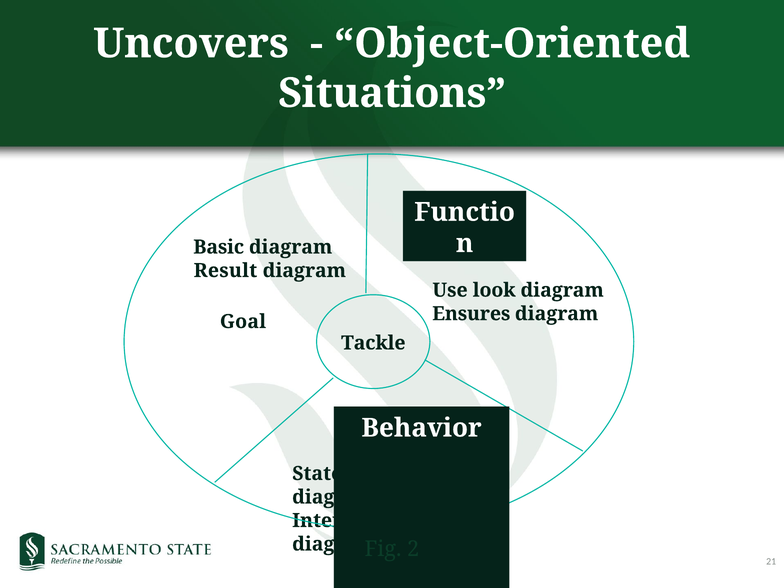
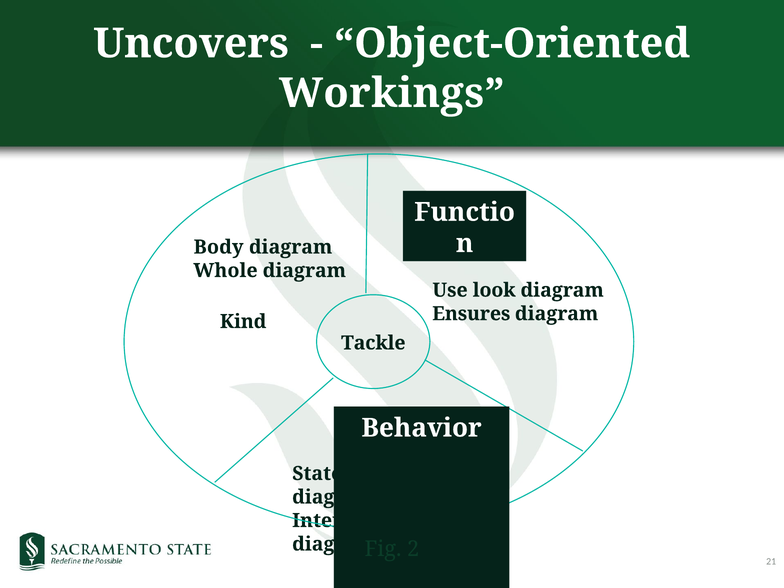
Situations: Situations -> Workings
Basic: Basic -> Body
Result: Result -> Whole
Goal: Goal -> Kind
